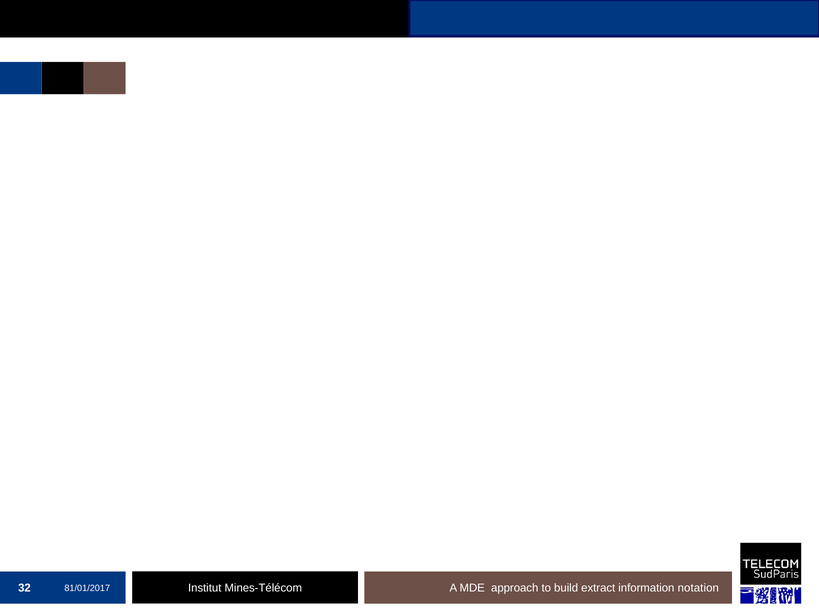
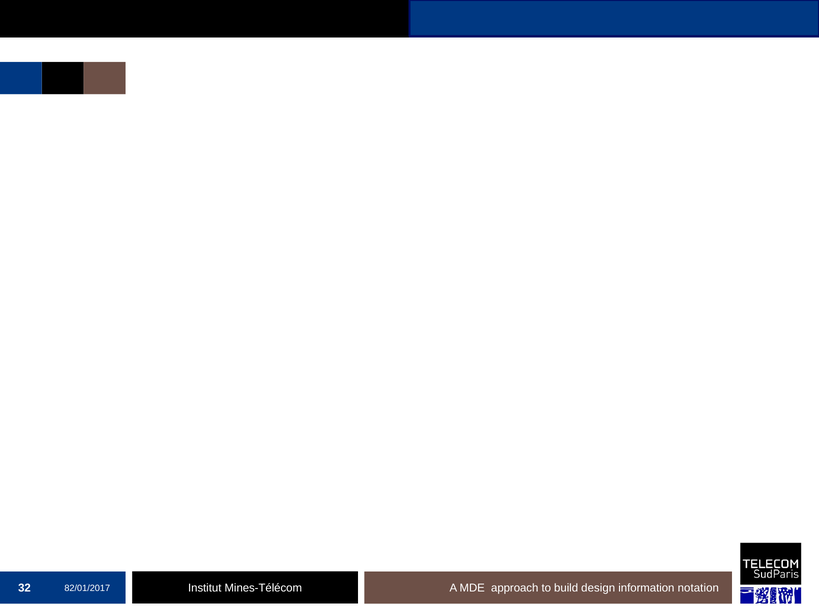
81/01/2017: 81/01/2017 -> 82/01/2017
extract: extract -> design
